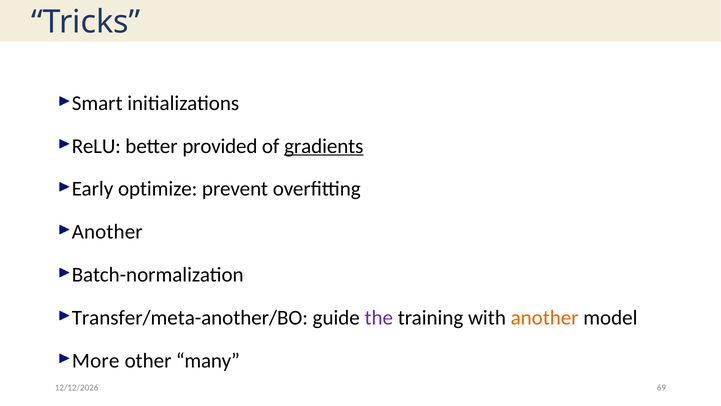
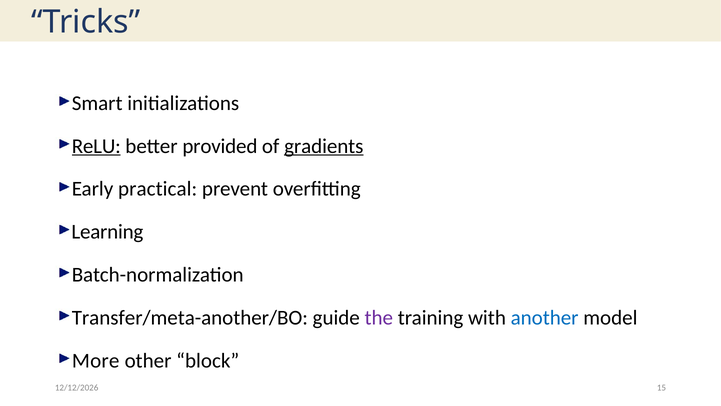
ReLU underline: none -> present
optimize: optimize -> practical
Another at (107, 232): Another -> Learning
another at (545, 317) colour: orange -> blue
many: many -> block
69: 69 -> 15
